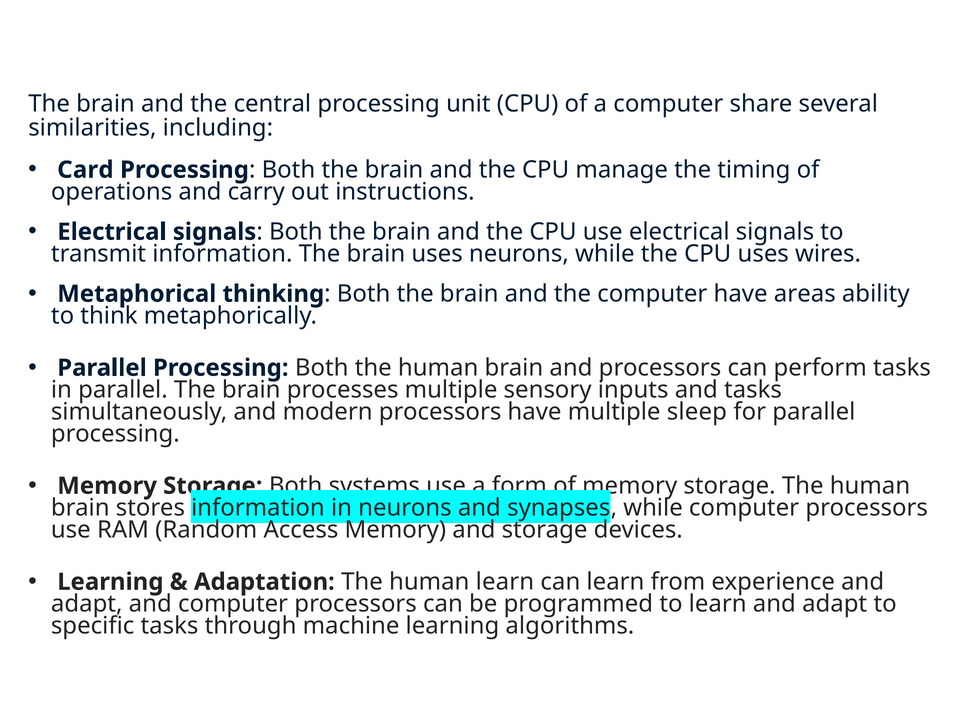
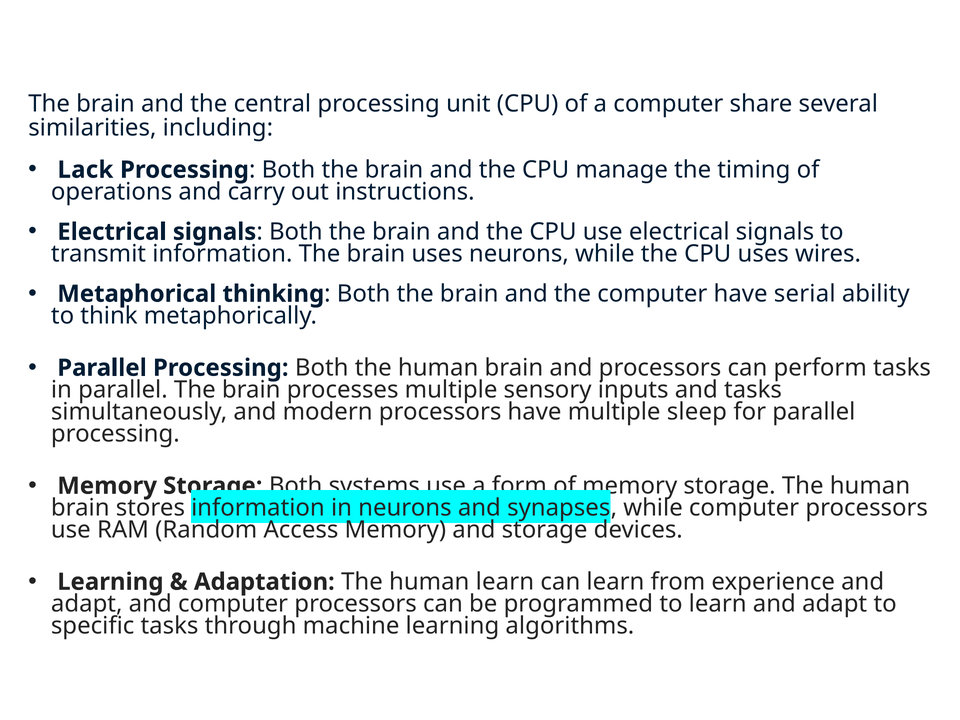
Card: Card -> Lack
areas: areas -> serial
